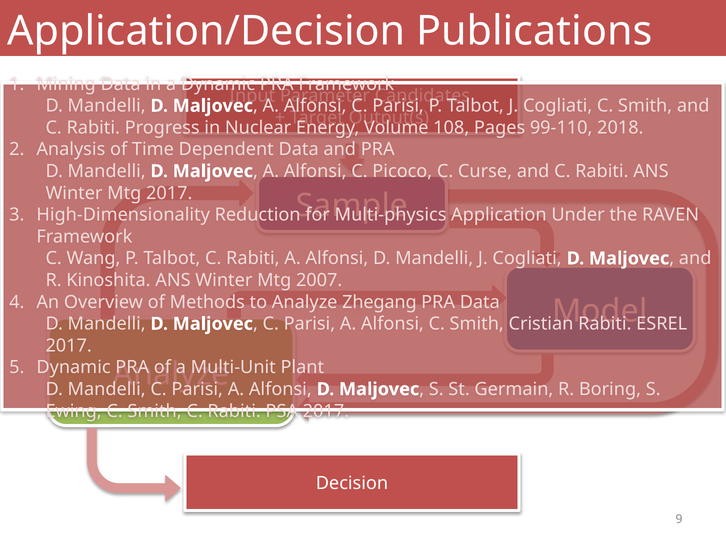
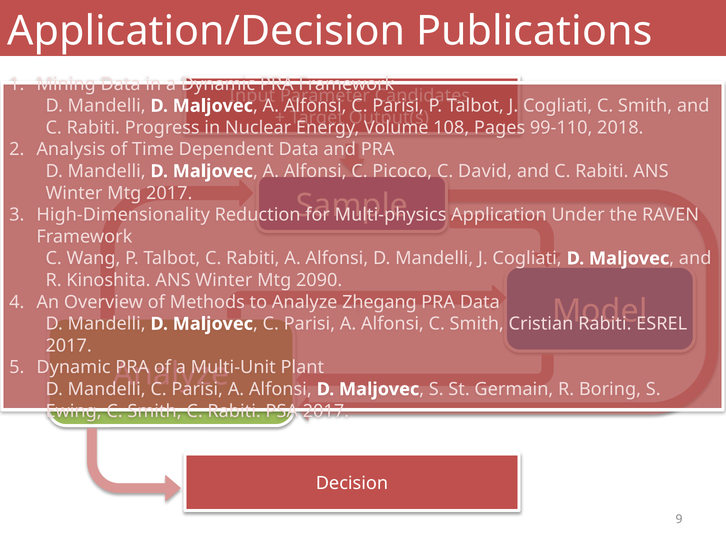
Curse: Curse -> David
2007: 2007 -> 2090
